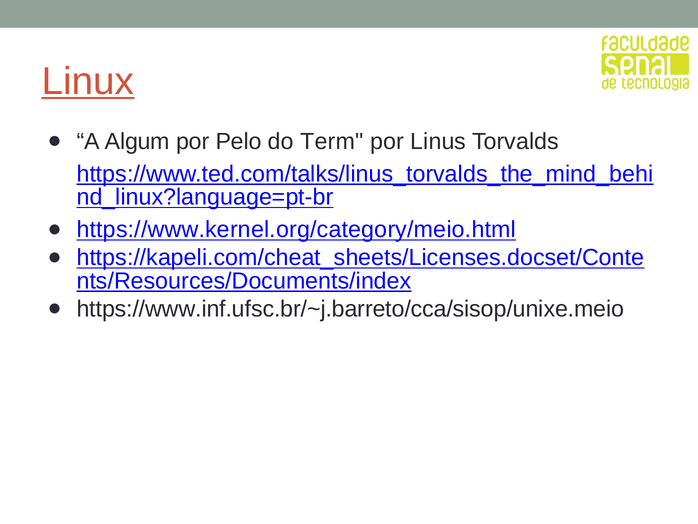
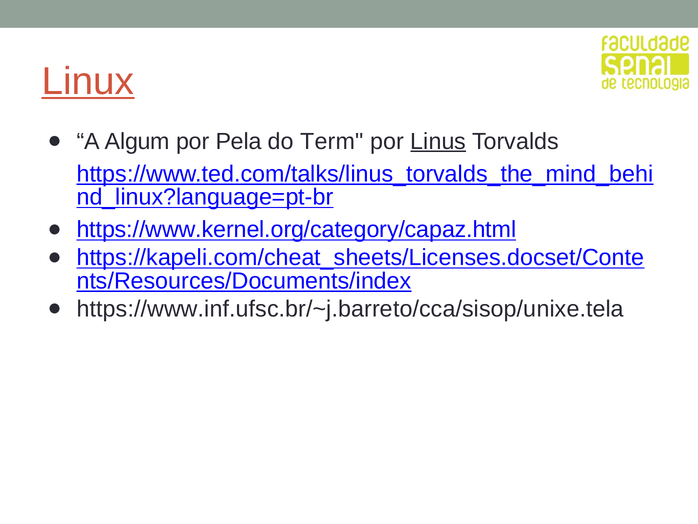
Pelo: Pelo -> Pela
Linus underline: none -> present
https://www.kernel.org/category/meio.html: https://www.kernel.org/category/meio.html -> https://www.kernel.org/category/capaz.html
https://www.inf.ufsc.br/~j.barreto/cca/sisop/unixe.meio: https://www.inf.ufsc.br/~j.barreto/cca/sisop/unixe.meio -> https://www.inf.ufsc.br/~j.barreto/cca/sisop/unixe.tela
